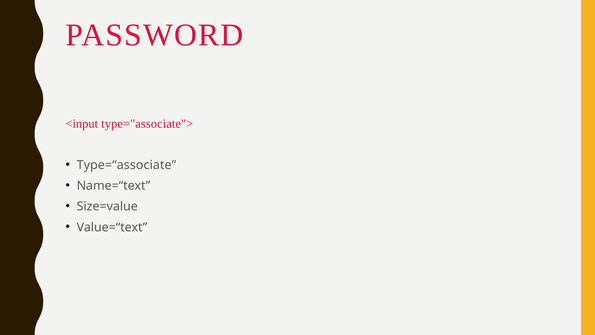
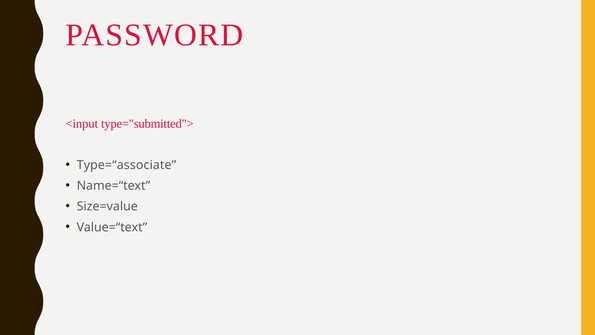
type="associate">: type="associate"> -> type="submitted">
